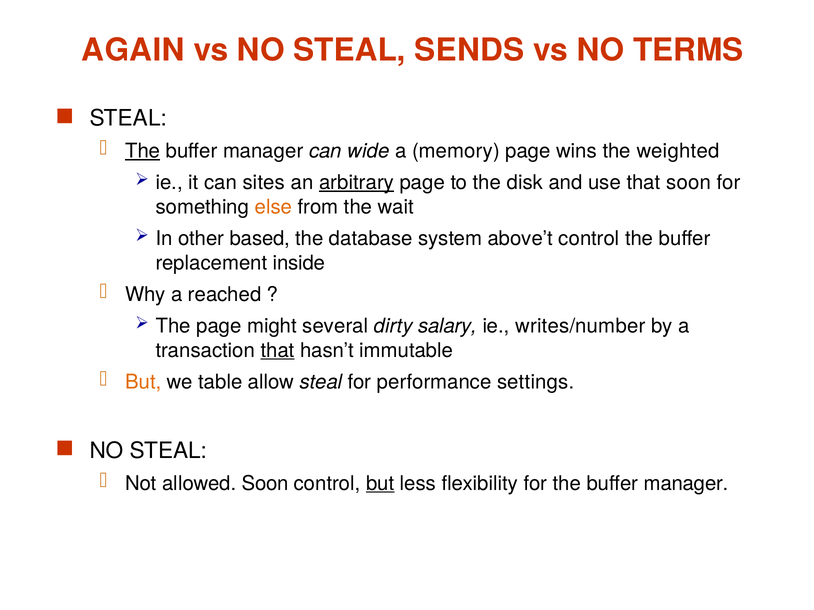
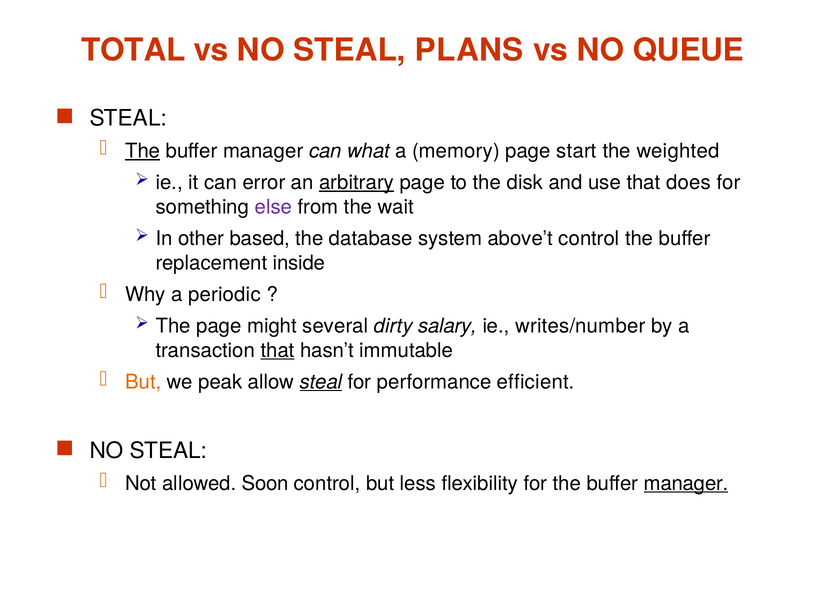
AGAIN: AGAIN -> TOTAL
SENDS: SENDS -> PLANS
TERMS: TERMS -> QUEUE
wide: wide -> what
wins: wins -> start
sites: sites -> error
that soon: soon -> does
else colour: orange -> purple
reached: reached -> periodic
table: table -> peak
steal at (321, 382) underline: none -> present
settings: settings -> efficient
but at (380, 484) underline: present -> none
manager at (686, 484) underline: none -> present
